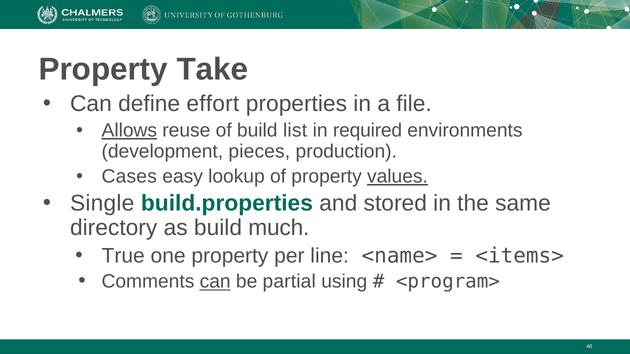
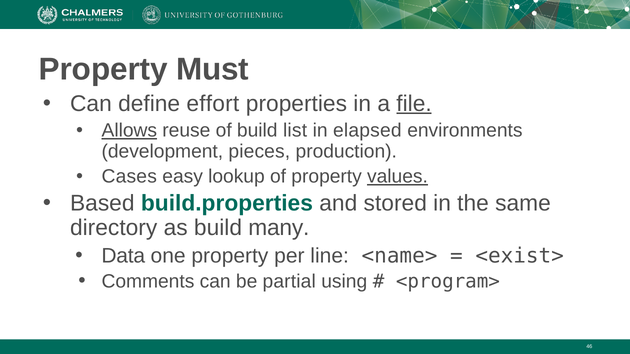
Take: Take -> Must
file underline: none -> present
required: required -> elapsed
Single: Single -> Based
much: much -> many
True: True -> Data
<items>: <items> -> <exist>
can at (215, 282) underline: present -> none
